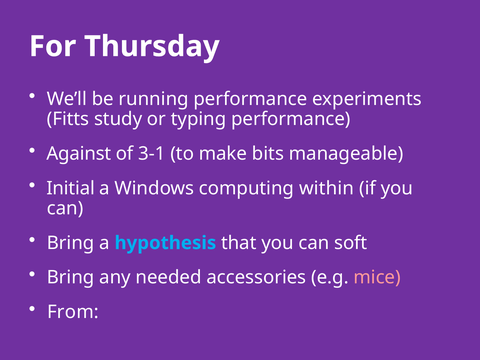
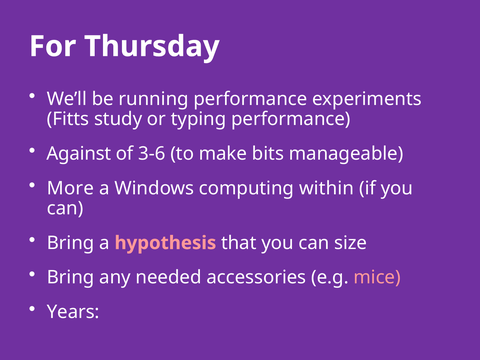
3-1: 3-1 -> 3-6
Initial: Initial -> More
hypothesis colour: light blue -> pink
soft: soft -> size
From: From -> Years
